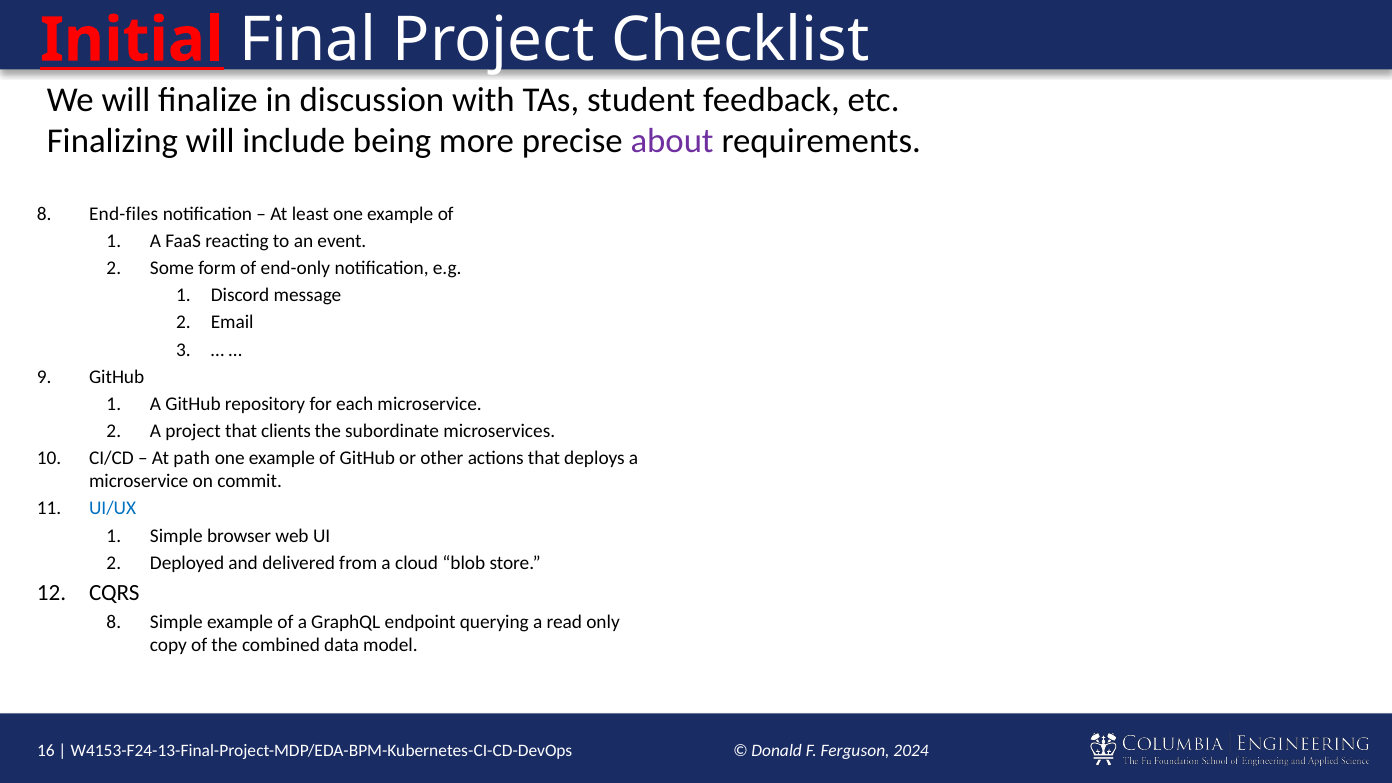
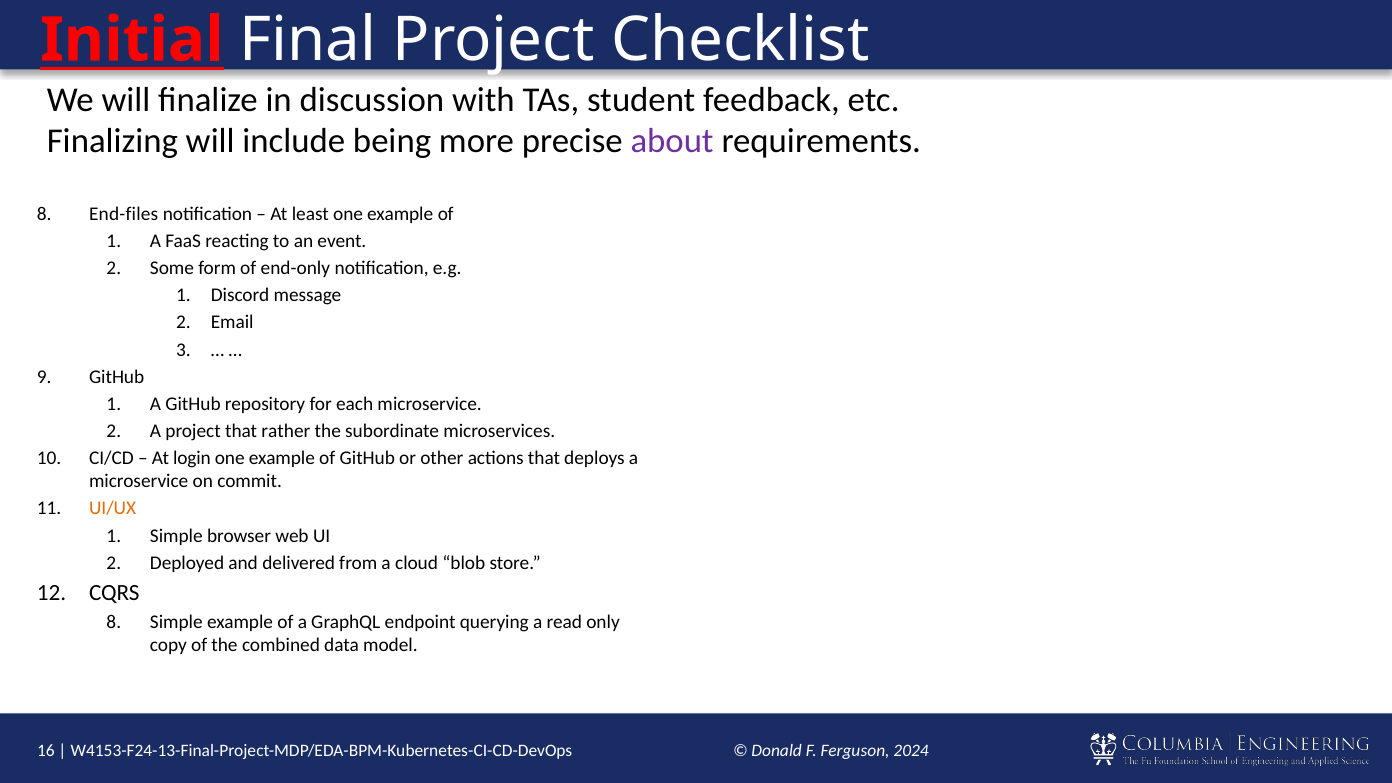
clients: clients -> rather
path: path -> login
UI/UX colour: blue -> orange
